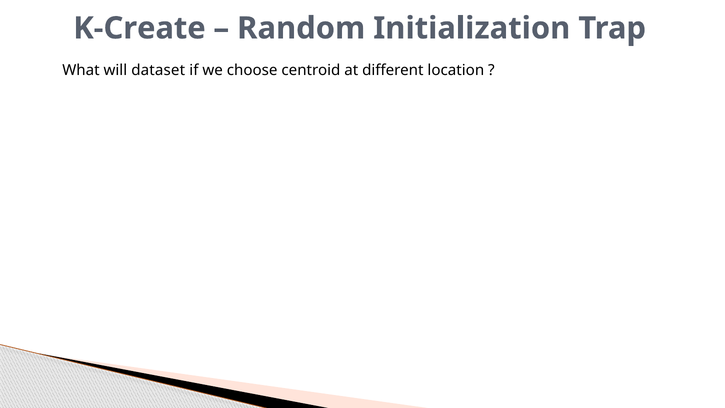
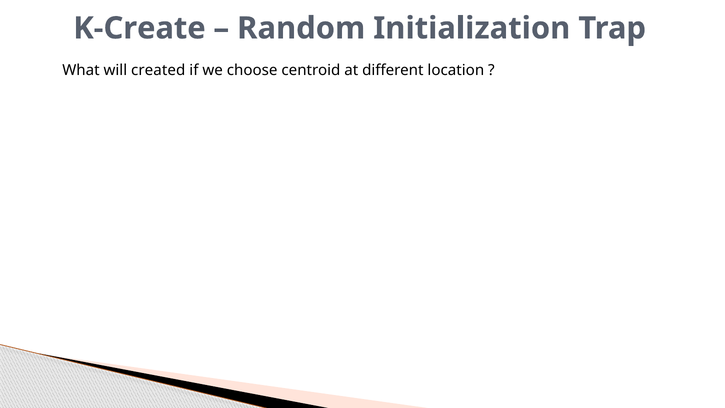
dataset: dataset -> created
